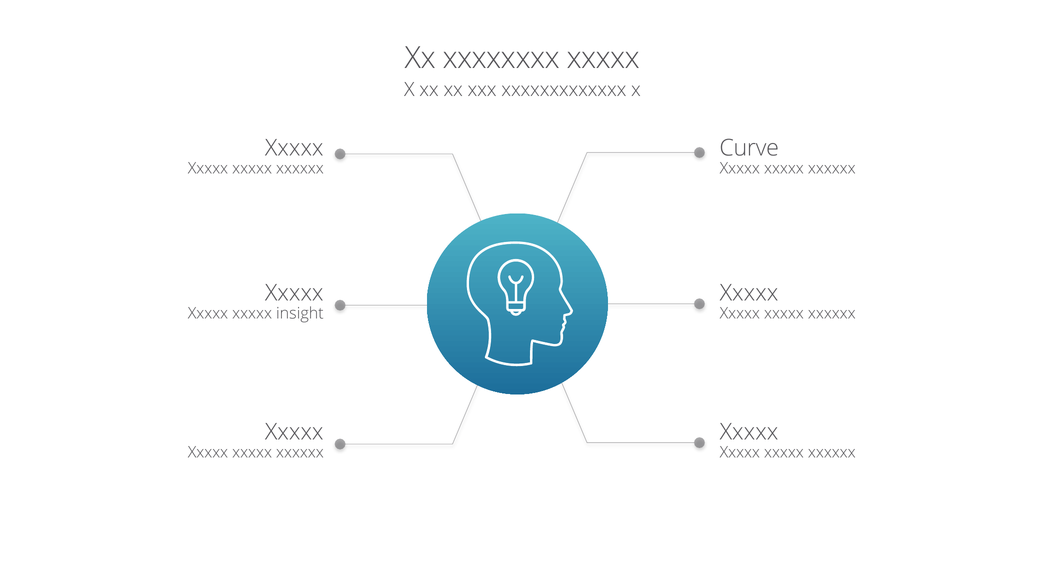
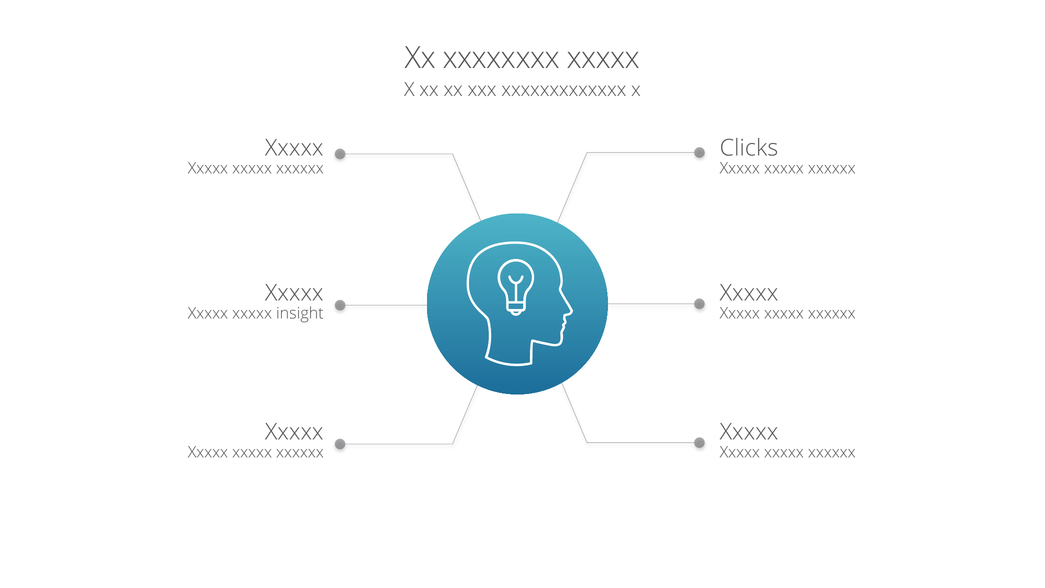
Curve: Curve -> Clicks
